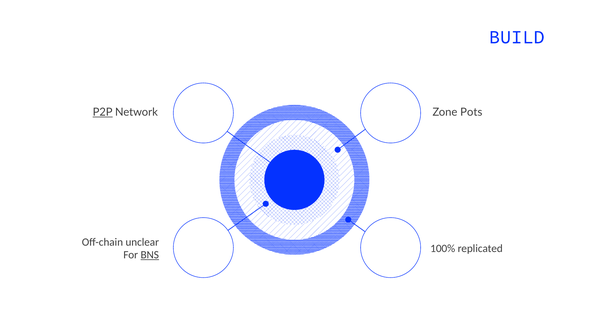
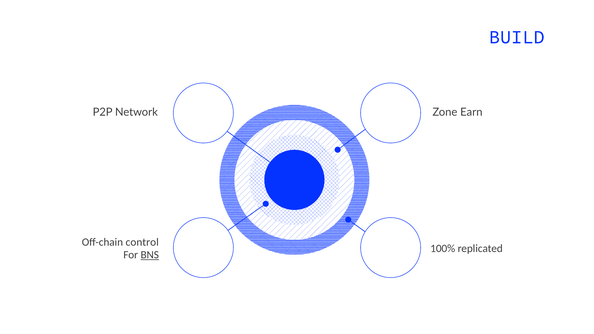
P2P underline: present -> none
Pots: Pots -> Earn
unclear: unclear -> control
